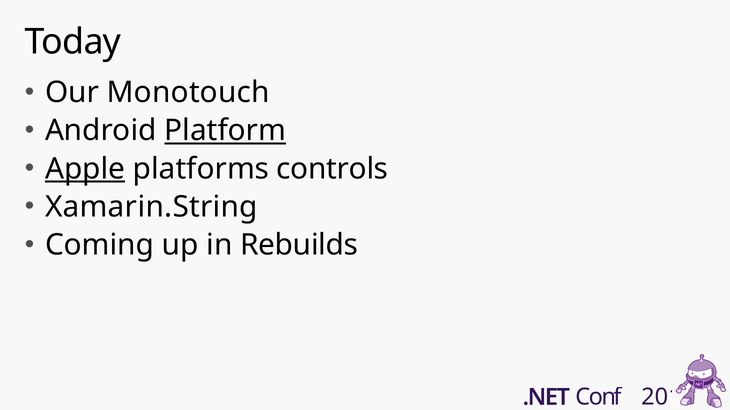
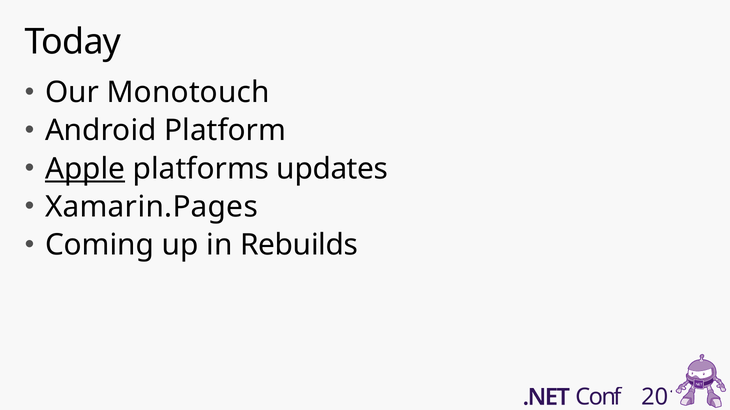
Platform underline: present -> none
controls: controls -> updates
Xamarin.String: Xamarin.String -> Xamarin.Pages
